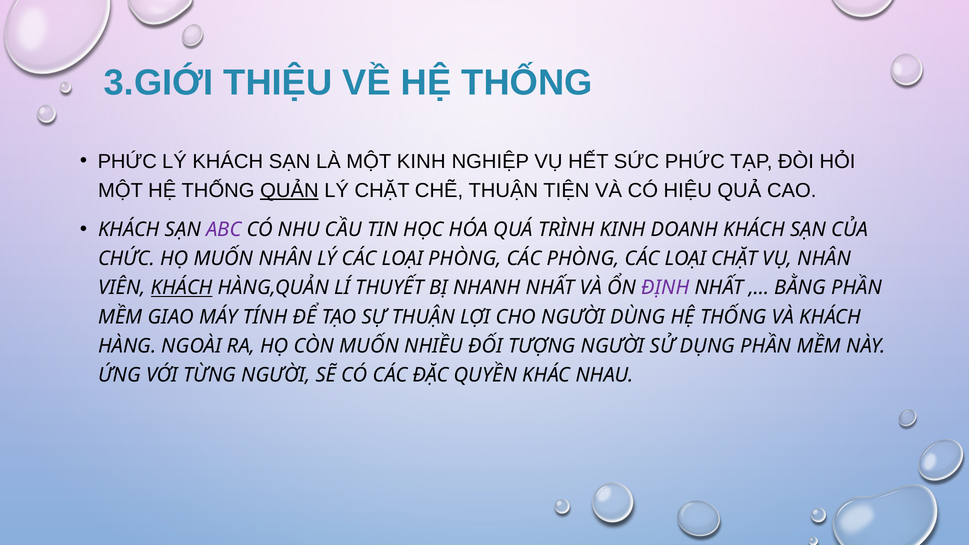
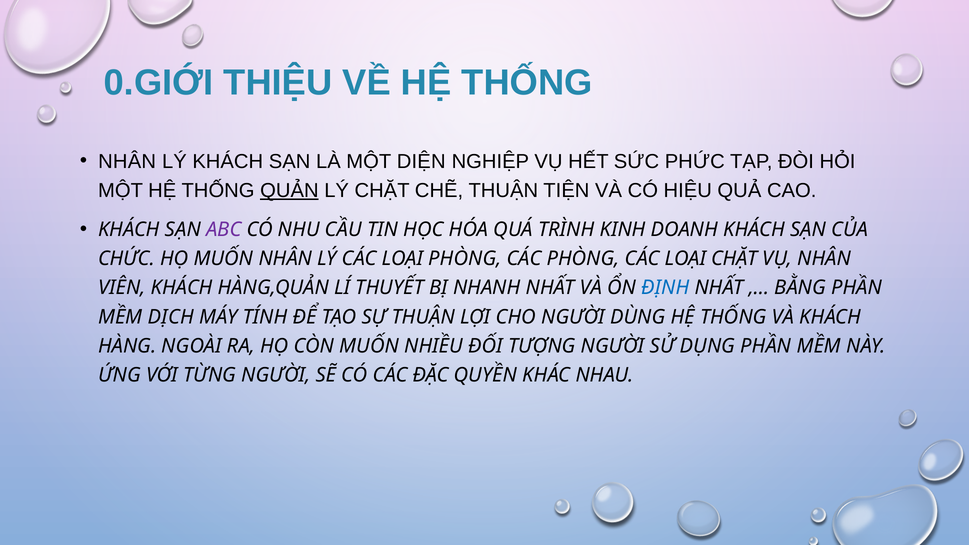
3.GIỚI: 3.GIỚI -> 0.GIỚI
PHỨC at (127, 161): PHỨC -> NHÂN
MỘT KINH: KINH -> DIỆN
KHÁCH at (182, 288) underline: present -> none
ĐỊNH colour: purple -> blue
GIAO: GIAO -> DỊCH
